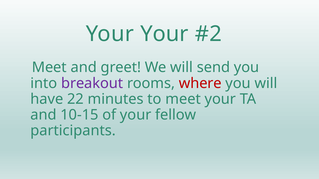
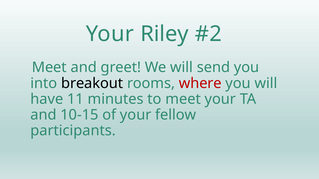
Your Your: Your -> Riley
breakout colour: purple -> black
22: 22 -> 11
